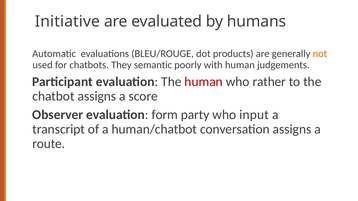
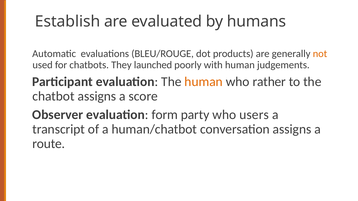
Initiative: Initiative -> Establish
semantic: semantic -> launched
human at (204, 82) colour: red -> orange
input: input -> users
